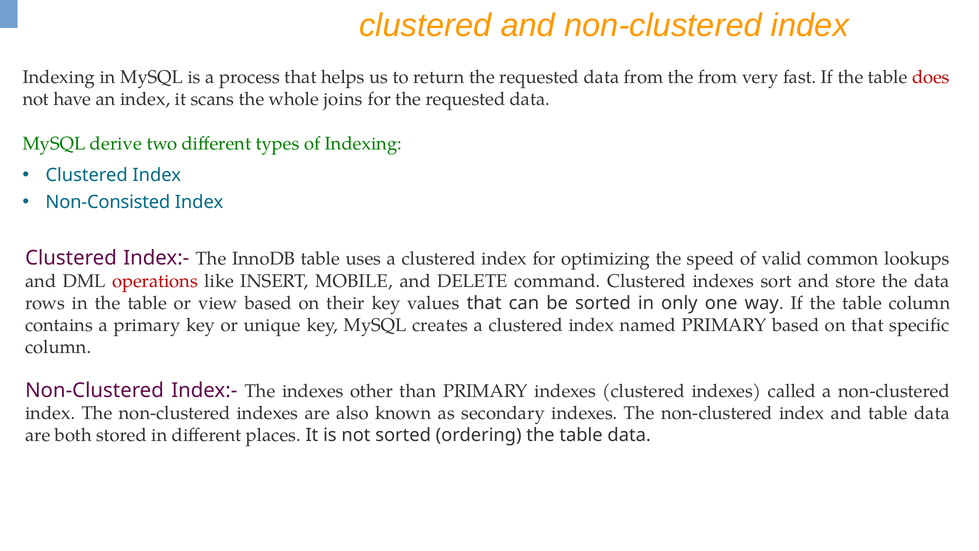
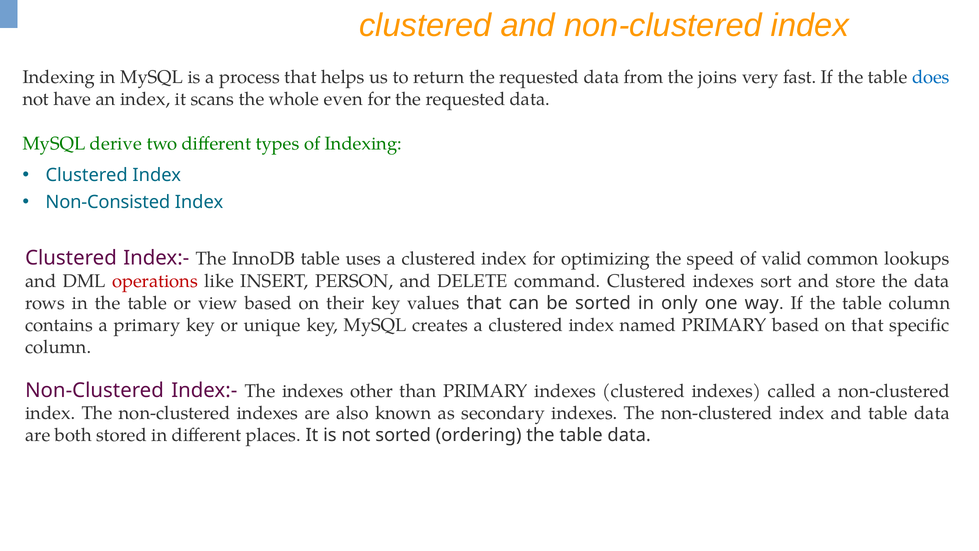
the from: from -> joins
does colour: red -> blue
joins: joins -> even
MOBILE: MOBILE -> PERSON
